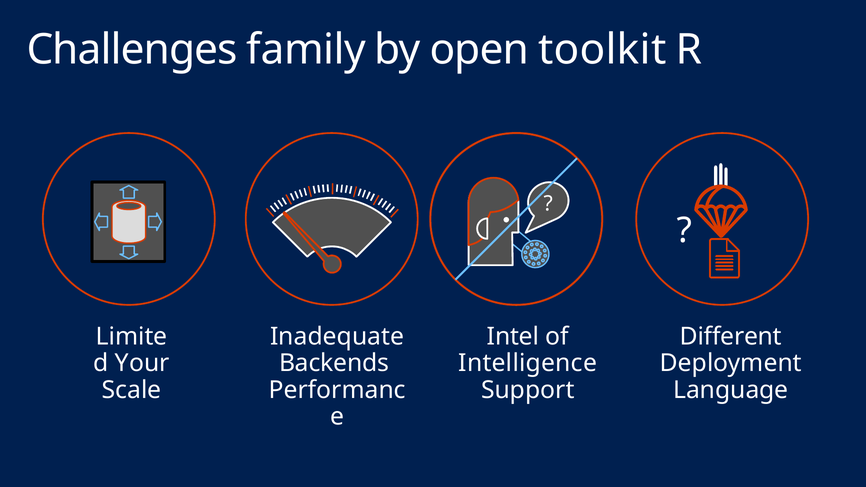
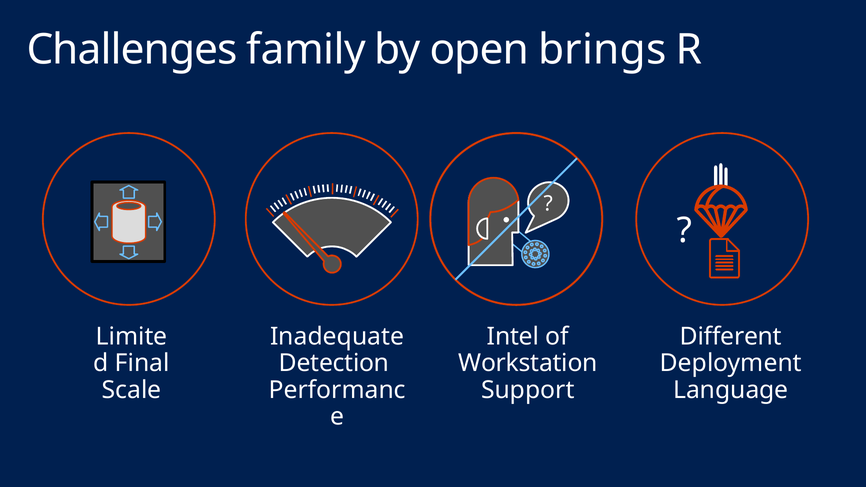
toolkit: toolkit -> brings
Your: Your -> Final
Backends: Backends -> Detection
Intelligence: Intelligence -> Workstation
